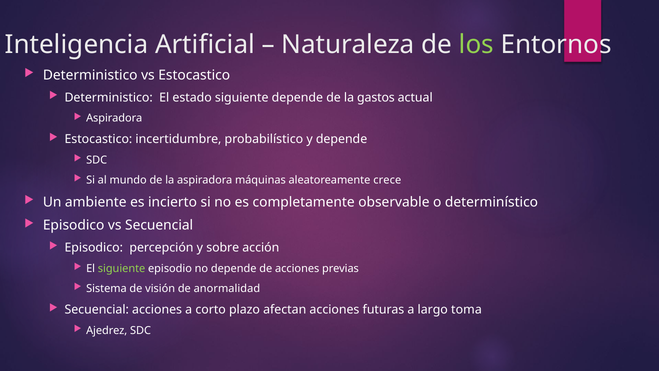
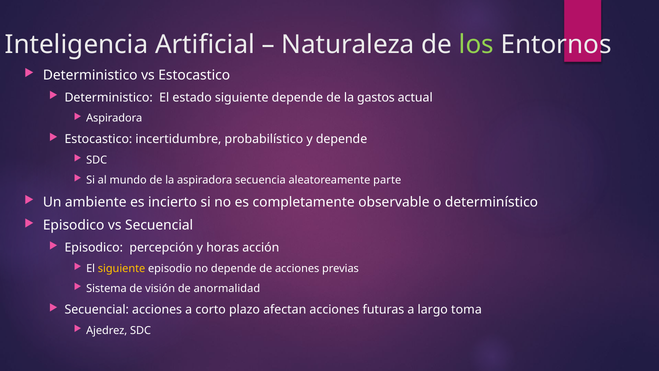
máquinas: máquinas -> secuencia
crece: crece -> parte
sobre: sobre -> horas
siguiente at (122, 268) colour: light green -> yellow
